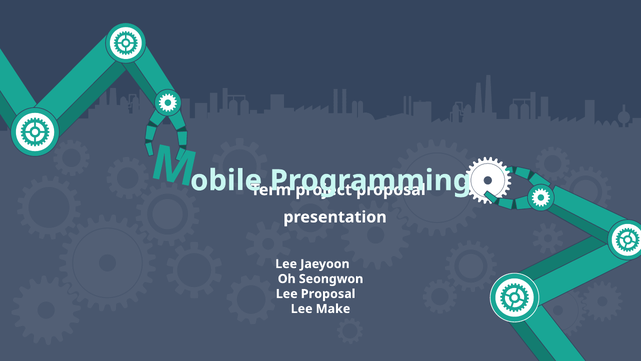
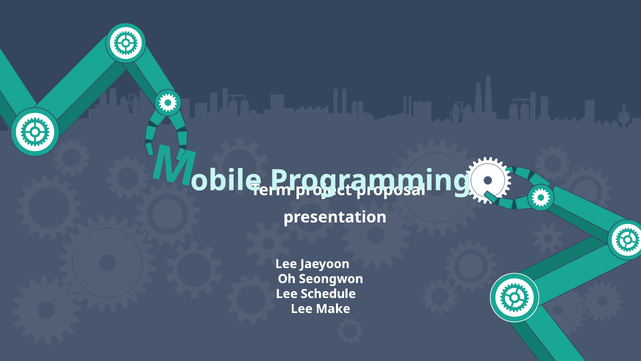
Lee Proposal: Proposal -> Schedule
